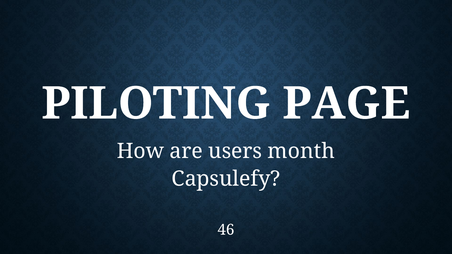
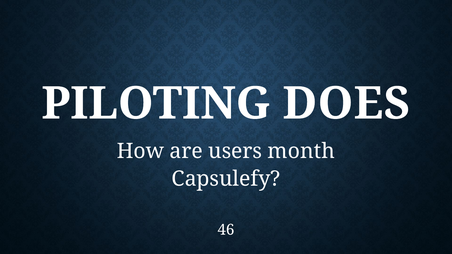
PAGE: PAGE -> DOES
